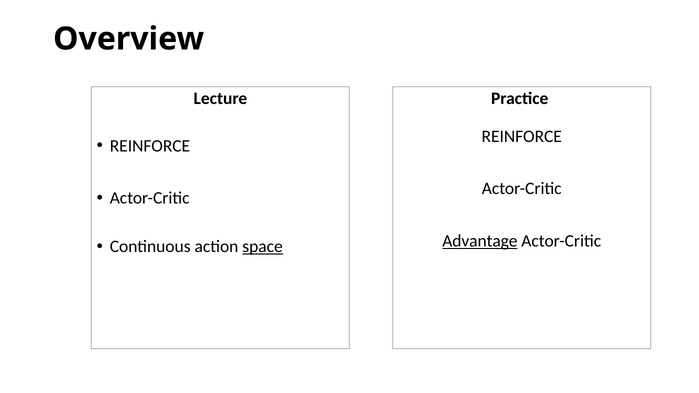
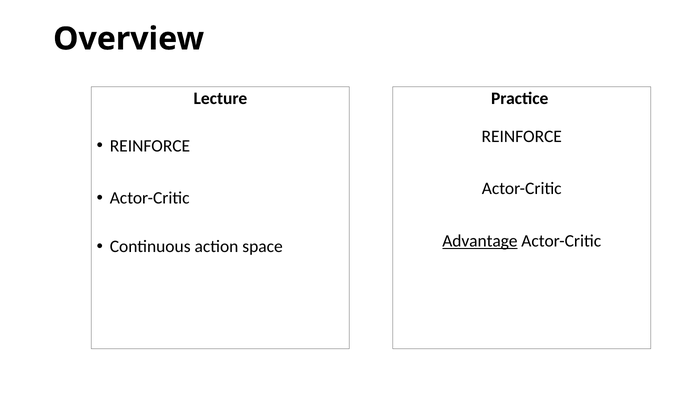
space underline: present -> none
